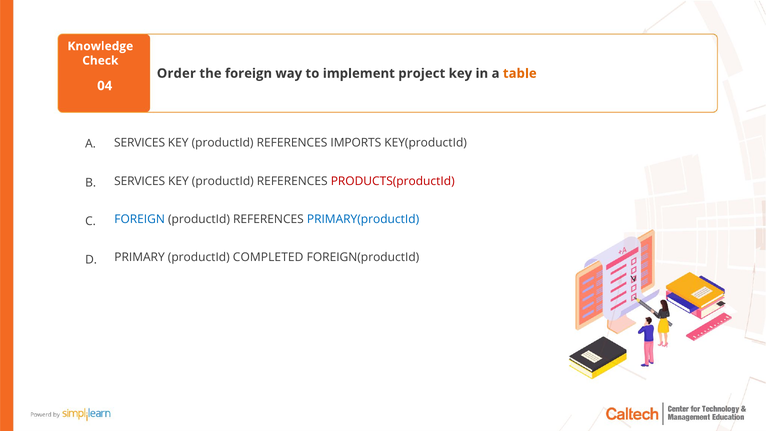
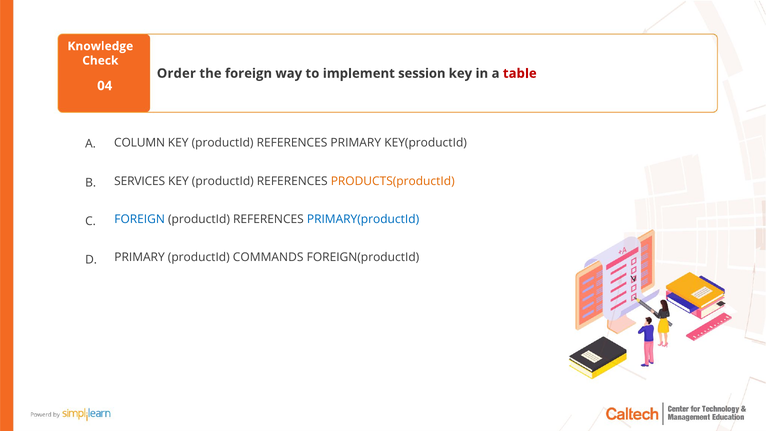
project: project -> session
table colour: orange -> red
SERVICES at (140, 143): SERVICES -> COLUMN
REFERENCES IMPORTS: IMPORTS -> PRIMARY
PRODUCTS(productId colour: red -> orange
COMPLETED: COMPLETED -> COMMANDS
